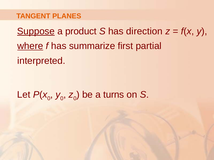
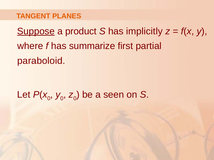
direction: direction -> implicitly
where underline: present -> none
interpreted: interpreted -> paraboloid
turns: turns -> seen
